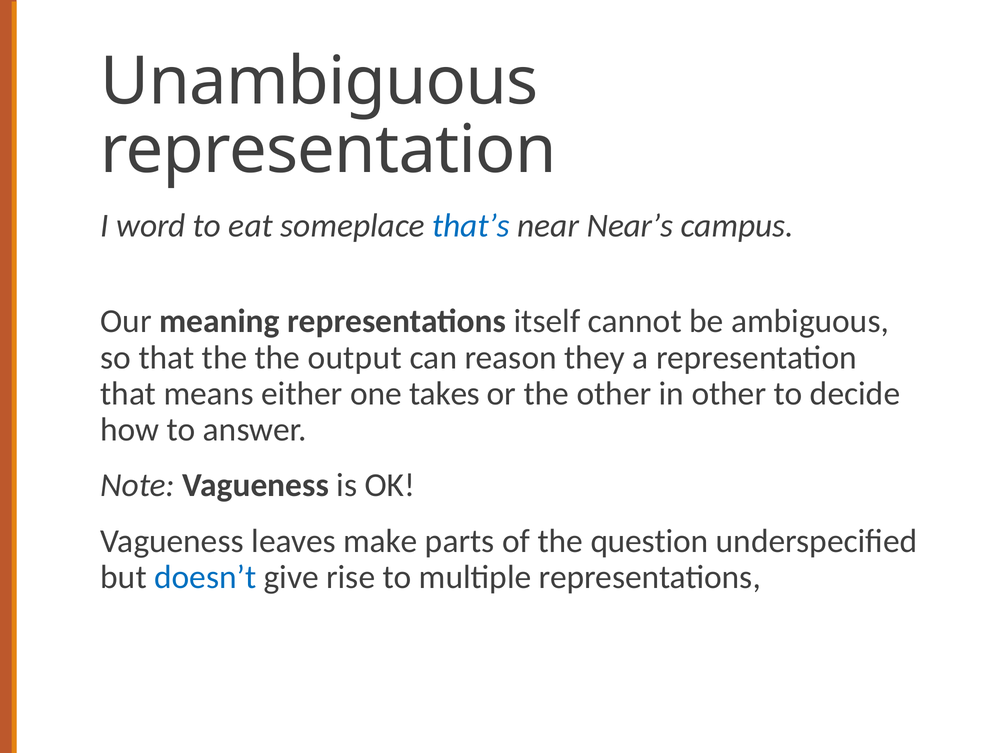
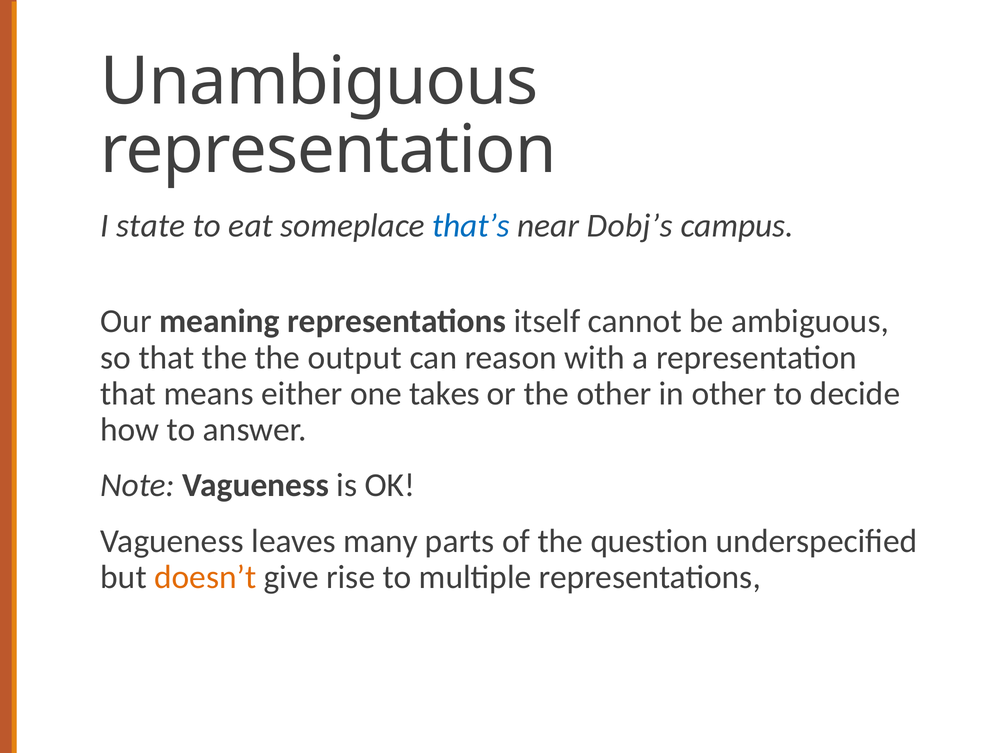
word: word -> state
Near’s: Near’s -> Dobj’s
they: they -> with
make: make -> many
doesn’t colour: blue -> orange
